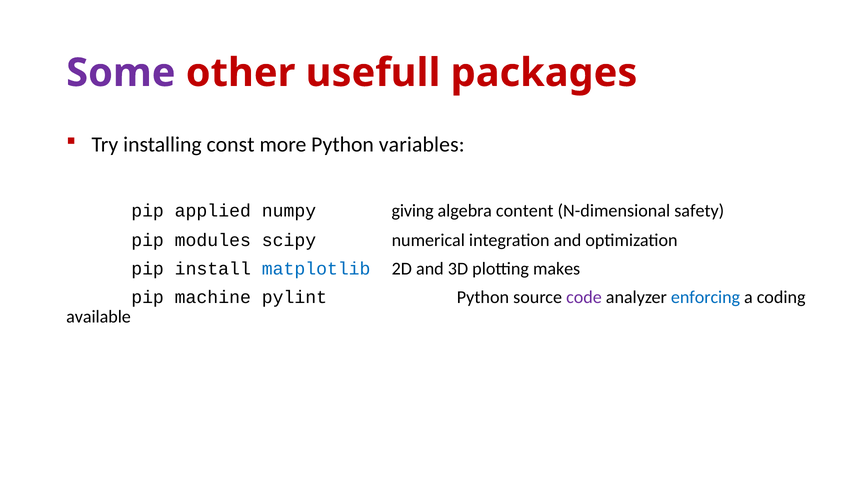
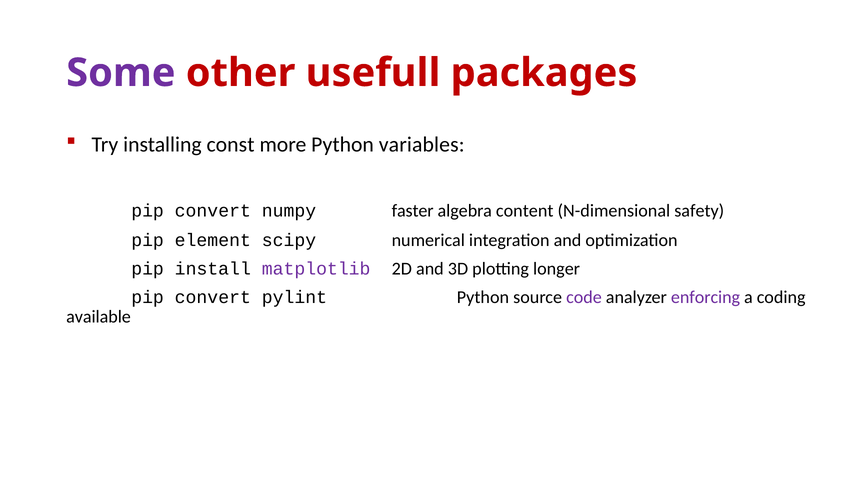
applied at (213, 211): applied -> convert
giving: giving -> faster
modules: modules -> element
matplotlib colour: blue -> purple
makes: makes -> longer
machine at (213, 298): machine -> convert
enforcing colour: blue -> purple
